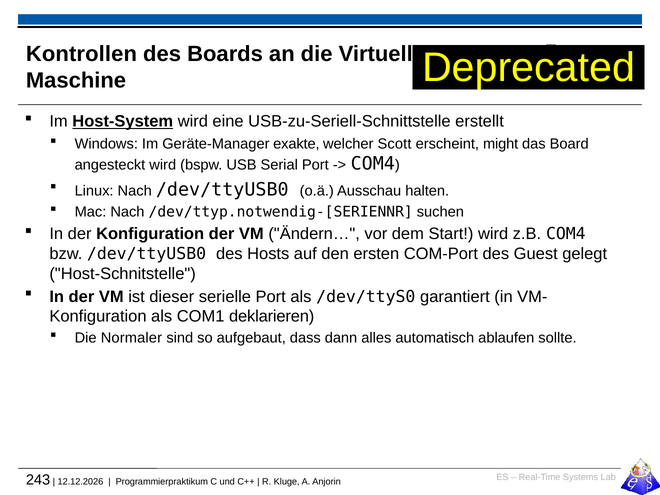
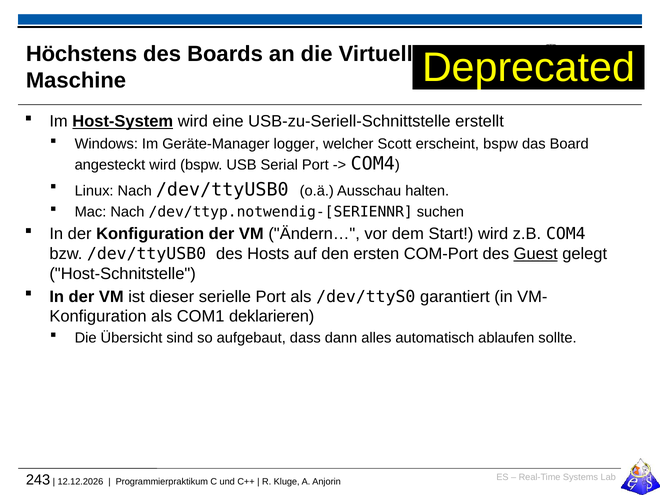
Kontrollen: Kontrollen -> Höchstens
exakte: exakte -> logger
erscheint might: might -> bspw
Guest underline: none -> present
Normaler: Normaler -> Übersicht
